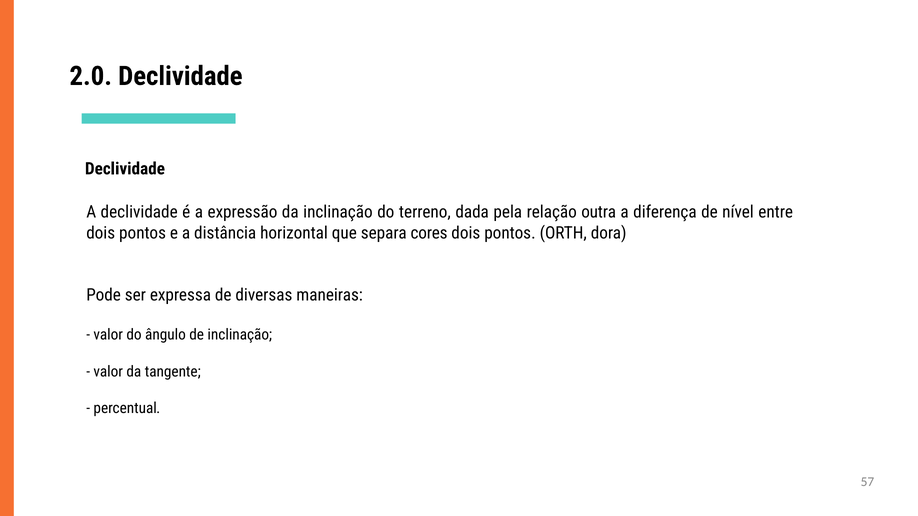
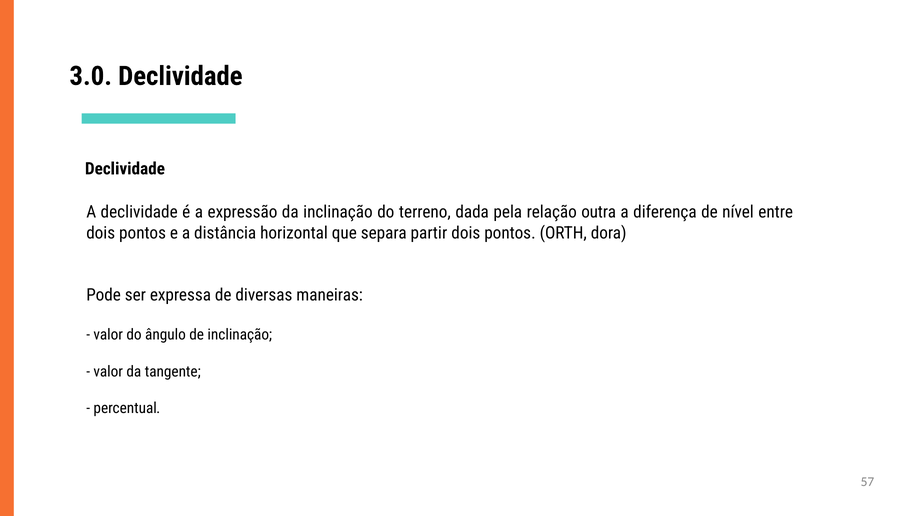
2.0: 2.0 -> 3.0
cores: cores -> partir
